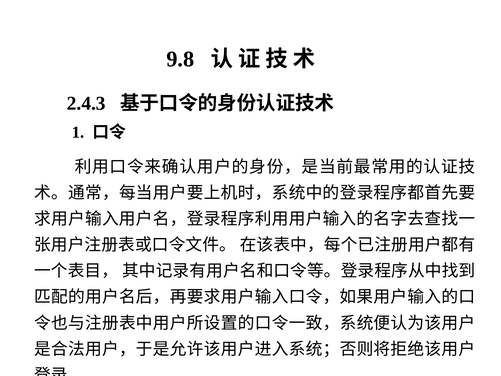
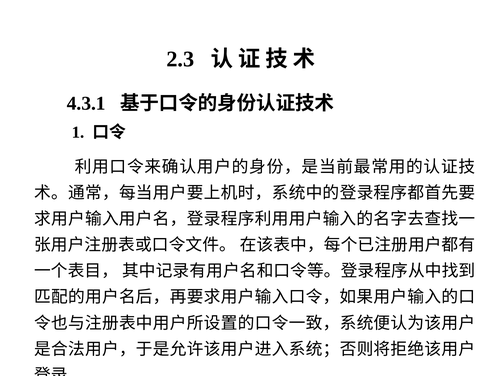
9.8: 9.8 -> 2.3
2.4.3: 2.4.3 -> 4.3.1
